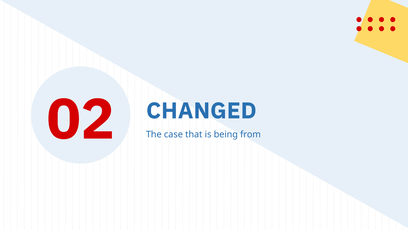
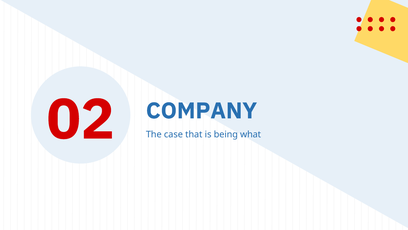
from: from -> what
CHANGED: CHANGED -> COMPANY
